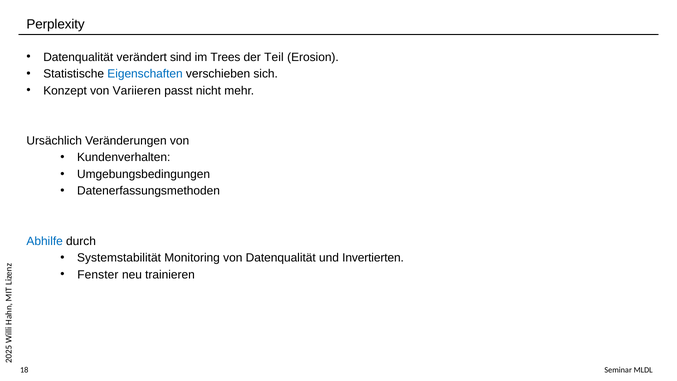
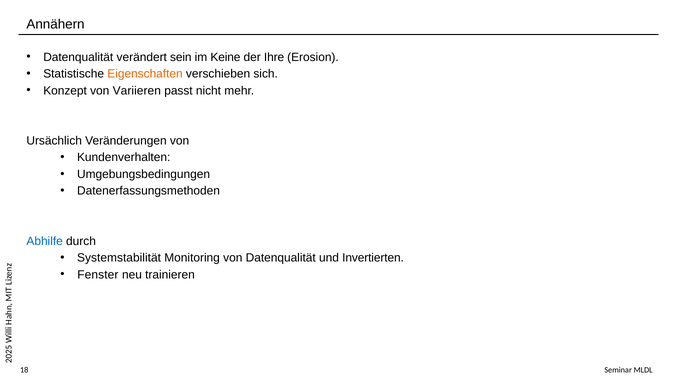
Perplexity: Perplexity -> Annähern
sind: sind -> sein
Trees: Trees -> Keine
Teil: Teil -> Ihre
Eigenschaften colour: blue -> orange
